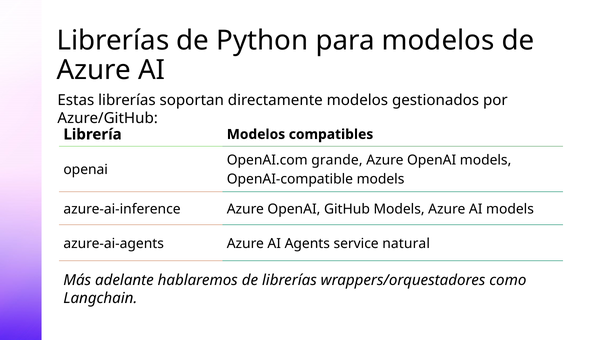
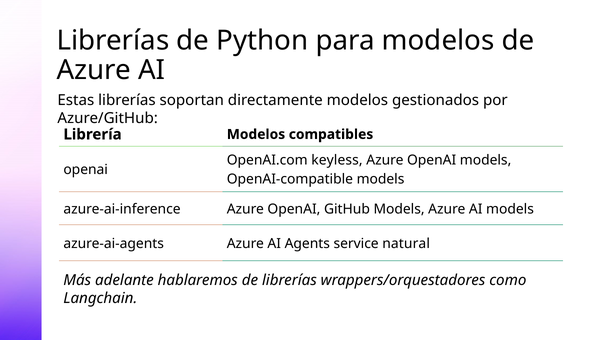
grande: grande -> keyless
